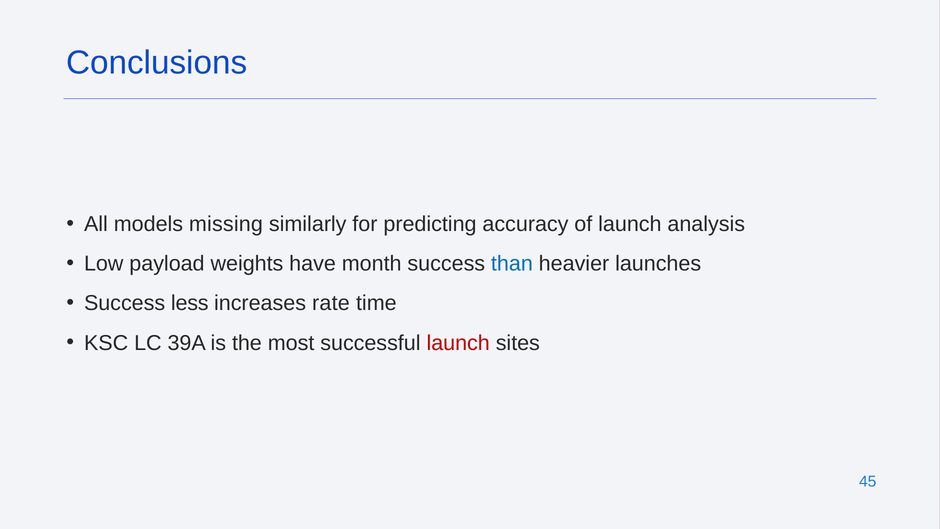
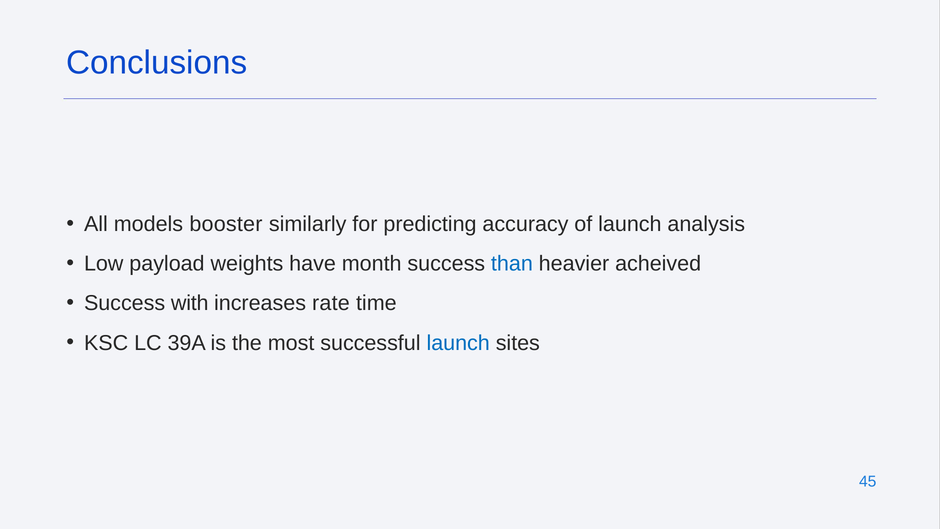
missing: missing -> booster
launches: launches -> acheived
less: less -> with
launch at (458, 343) colour: red -> blue
